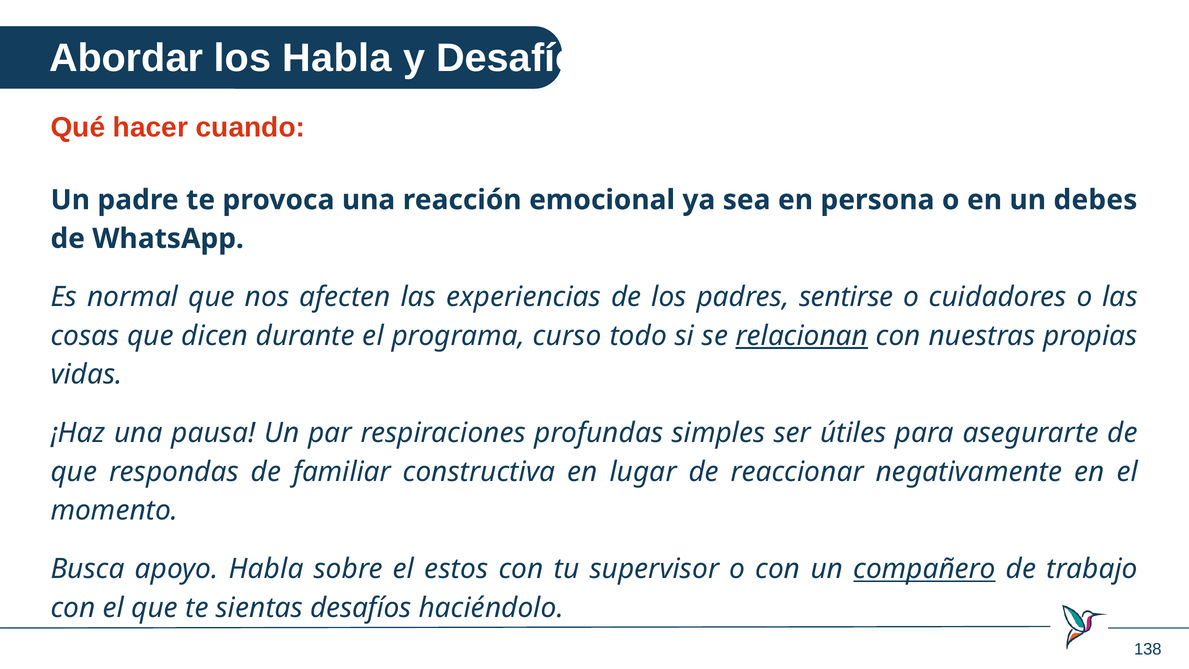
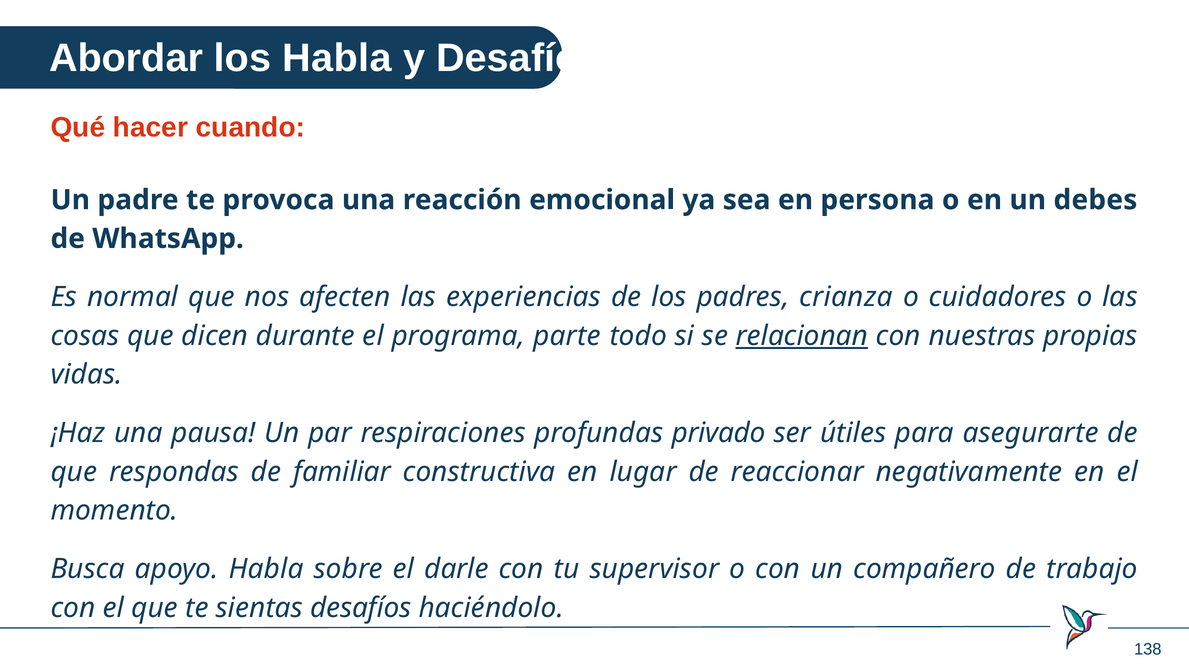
sentirse: sentirse -> crianza
curso: curso -> parte
simples: simples -> privado
estos: estos -> darle
compañero underline: present -> none
